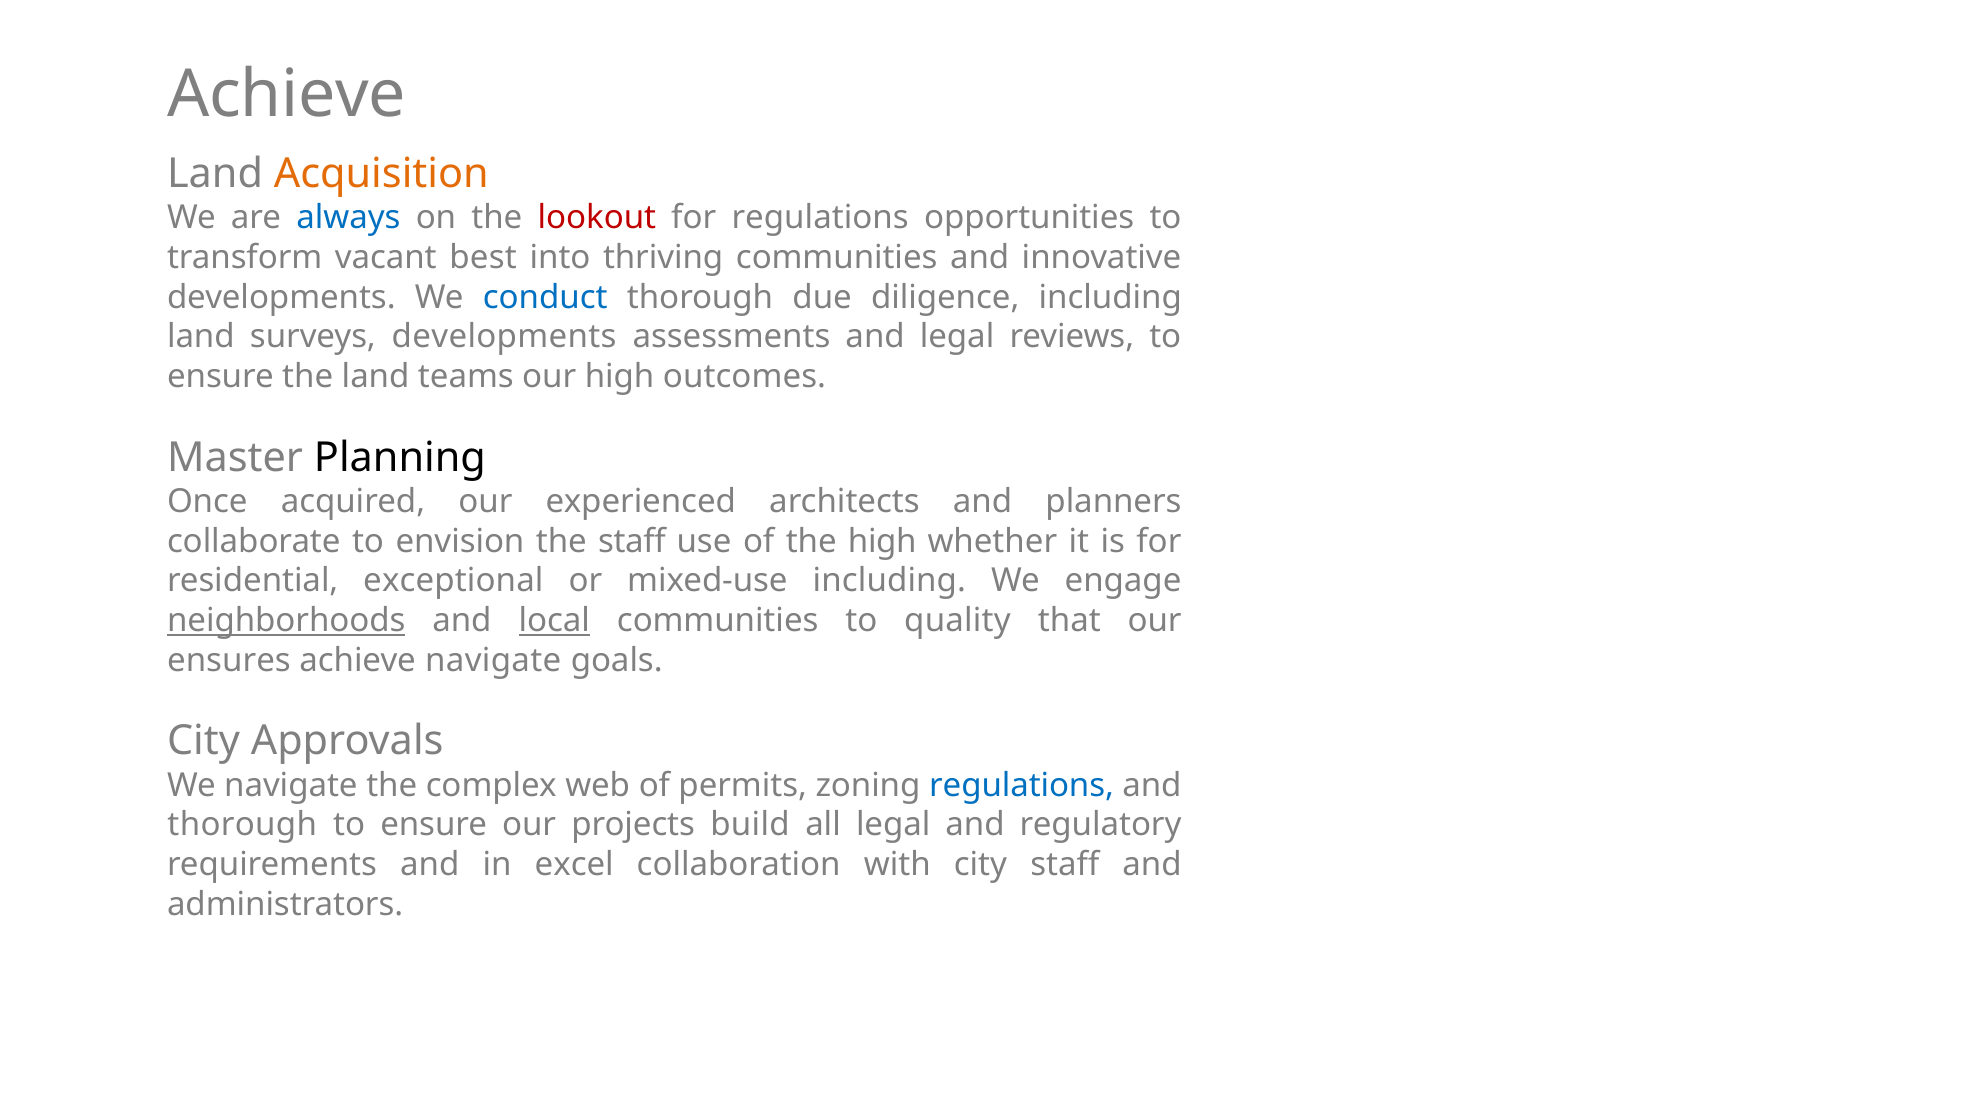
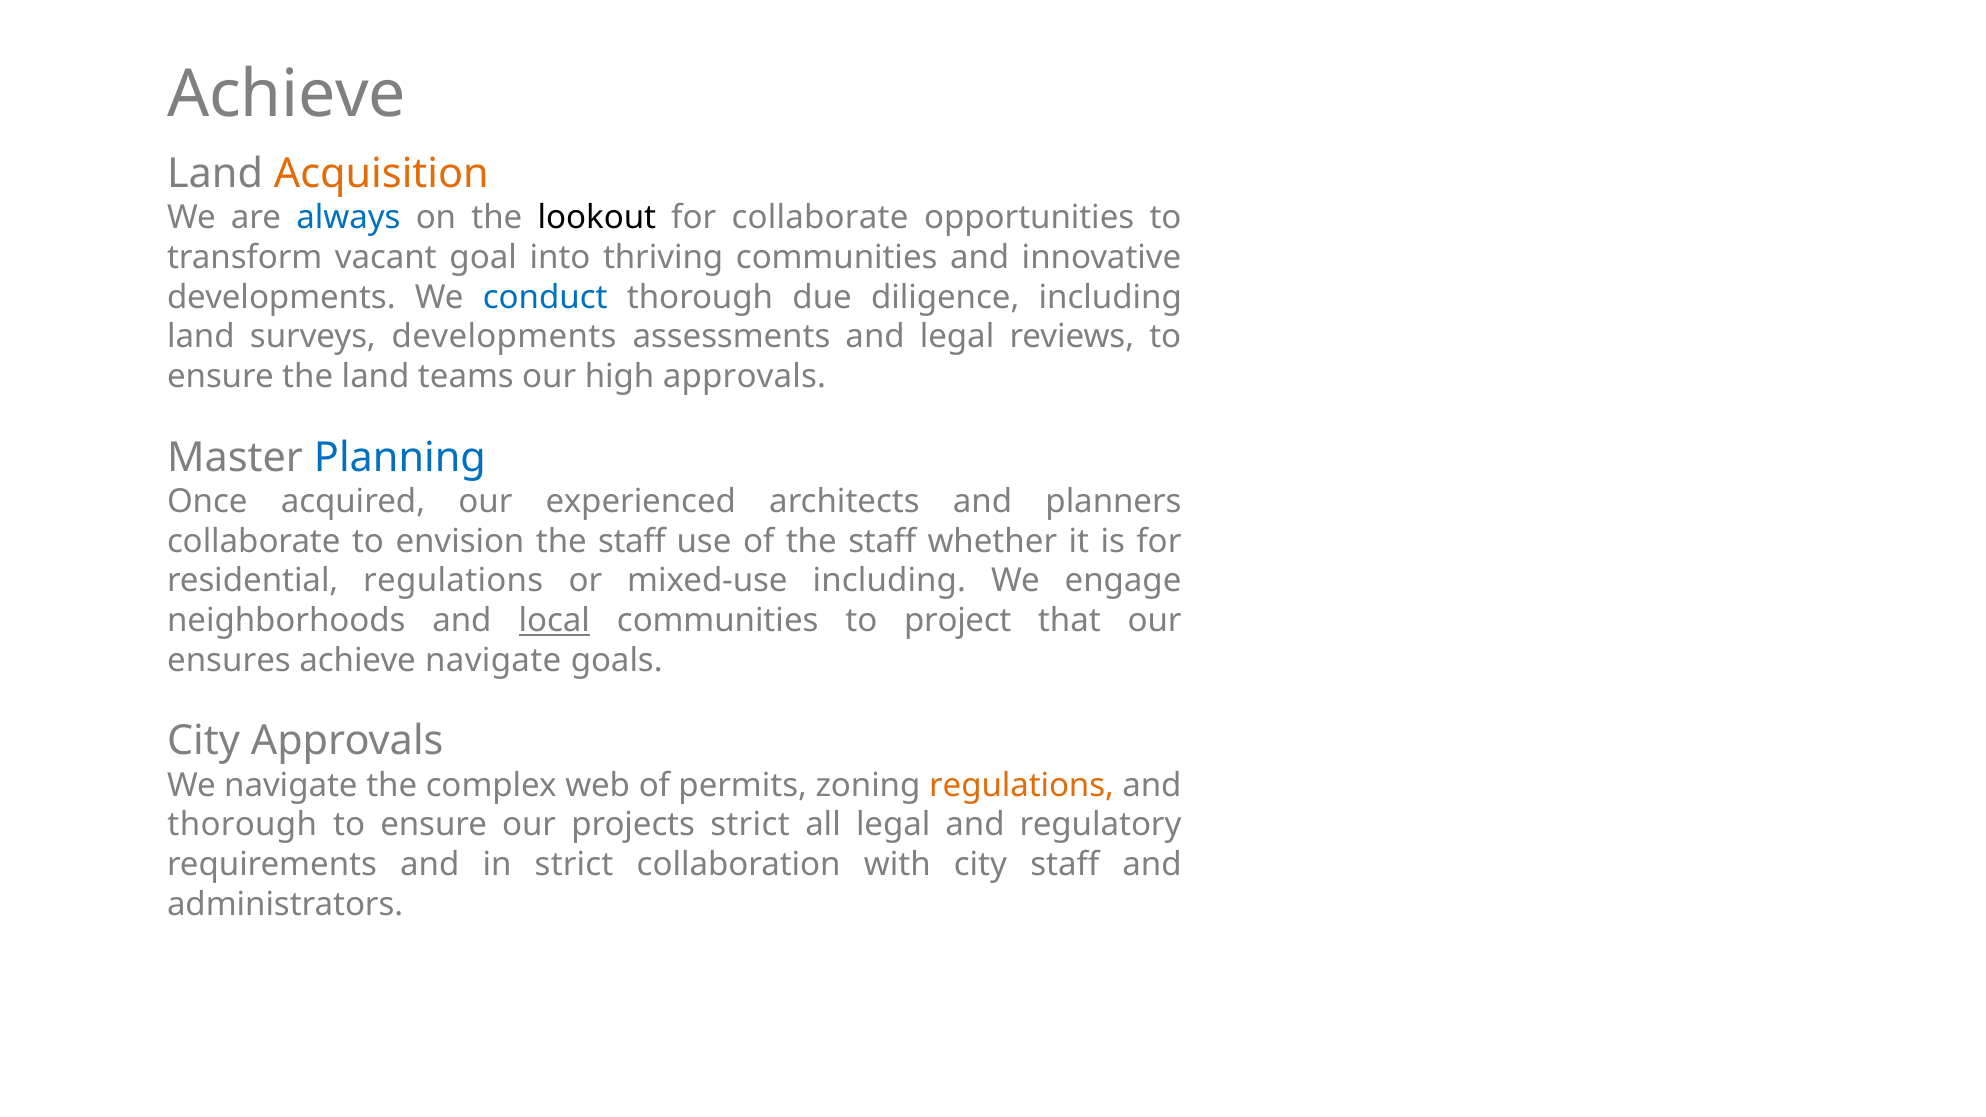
lookout colour: red -> black
for regulations: regulations -> collaborate
best: best -> goal
high outcomes: outcomes -> approvals
Planning colour: black -> blue
of the high: high -> staff
residential exceptional: exceptional -> regulations
neighborhoods underline: present -> none
quality: quality -> project
regulations at (1022, 785) colour: blue -> orange
projects build: build -> strict
in excel: excel -> strict
